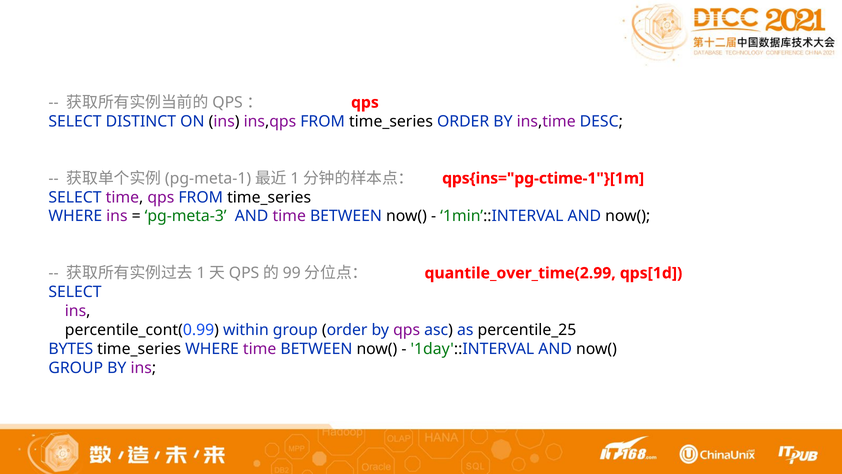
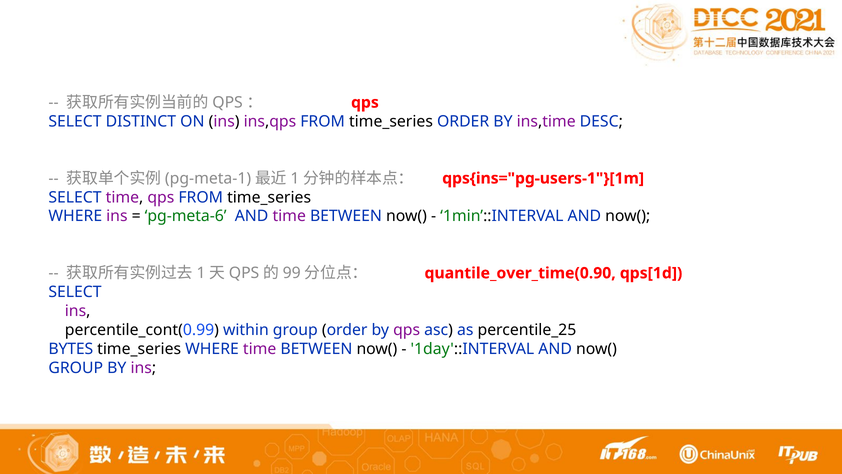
qps{ins="pg-ctime-1"}[1m: qps{ins="pg-ctime-1"}[1m -> qps{ins="pg-users-1"}[1m
pg-meta-3: pg-meta-3 -> pg-meta-6
quantile_over_time(2.99: quantile_over_time(2.99 -> quantile_over_time(0.90
